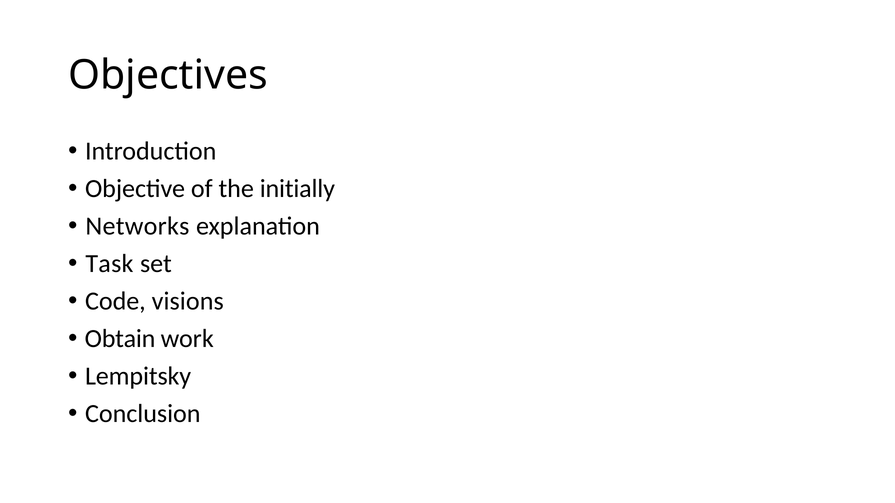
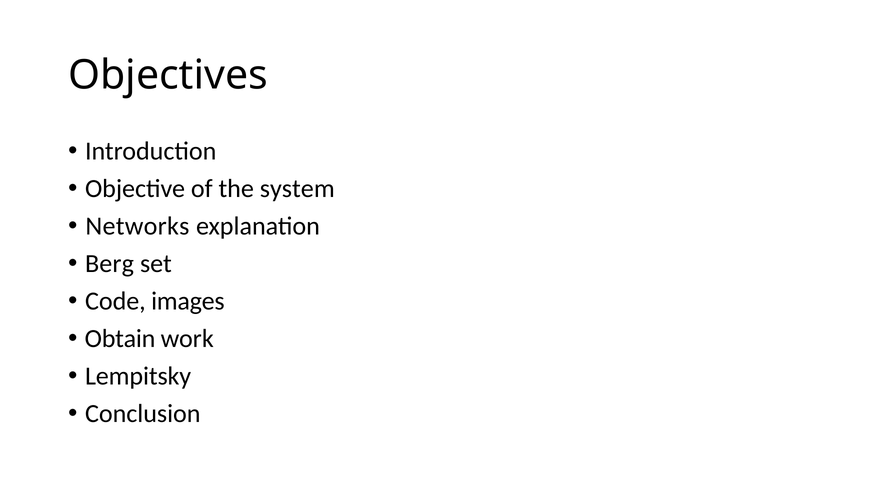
initially: initially -> system
Task: Task -> Berg
visions: visions -> images
